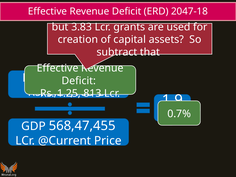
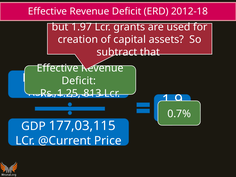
2047-18: 2047-18 -> 2012-18
3.83: 3.83 -> 1.97
568,47,455: 568,47,455 -> 177,03,115
